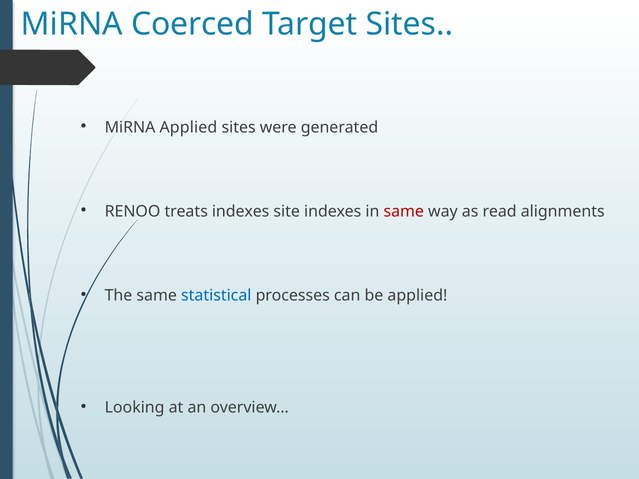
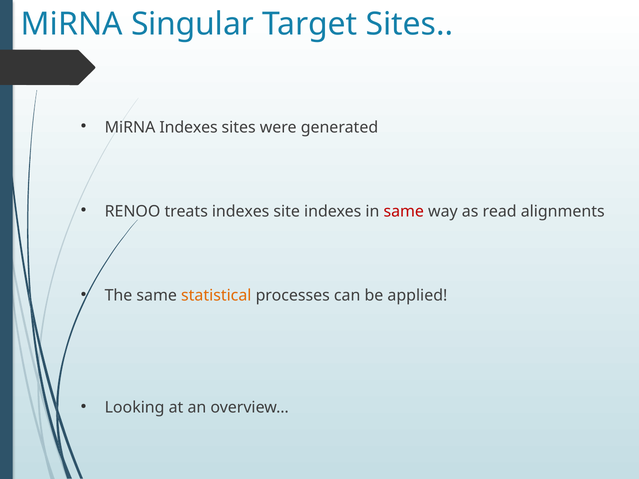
Coerced: Coerced -> Singular
MiRNA Applied: Applied -> Indexes
statistical colour: blue -> orange
